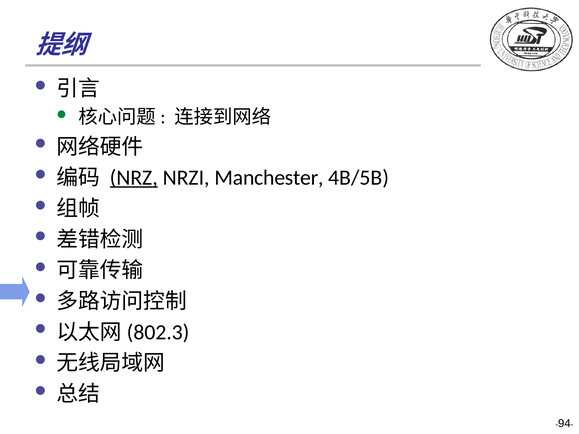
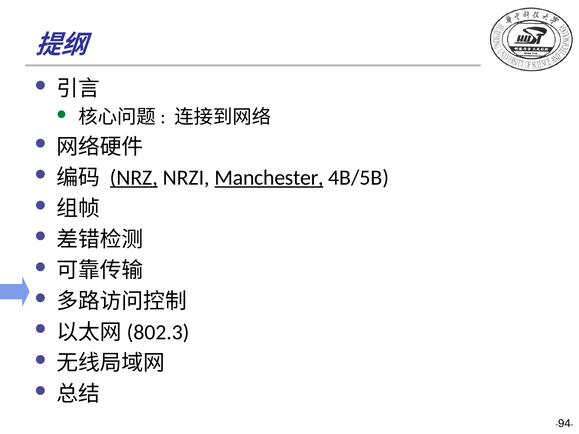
Manchester underline: none -> present
